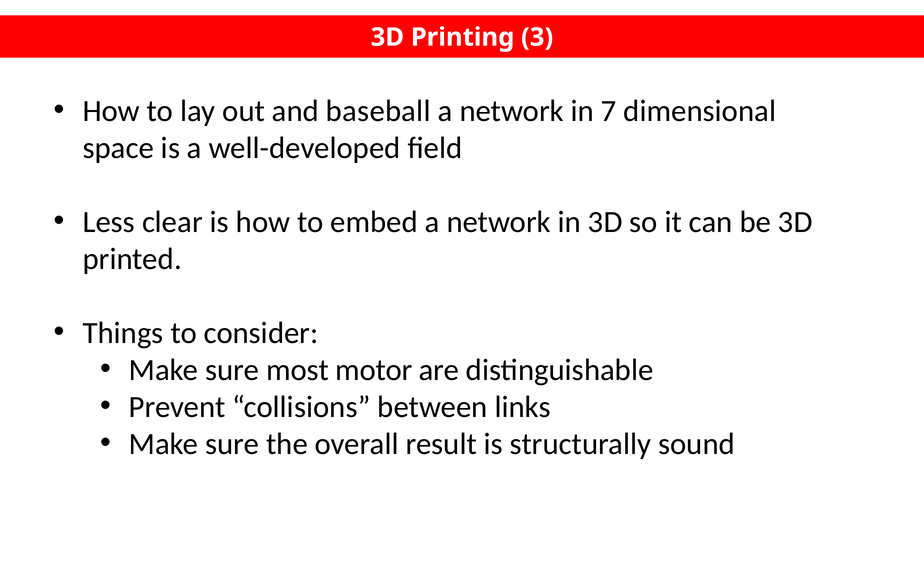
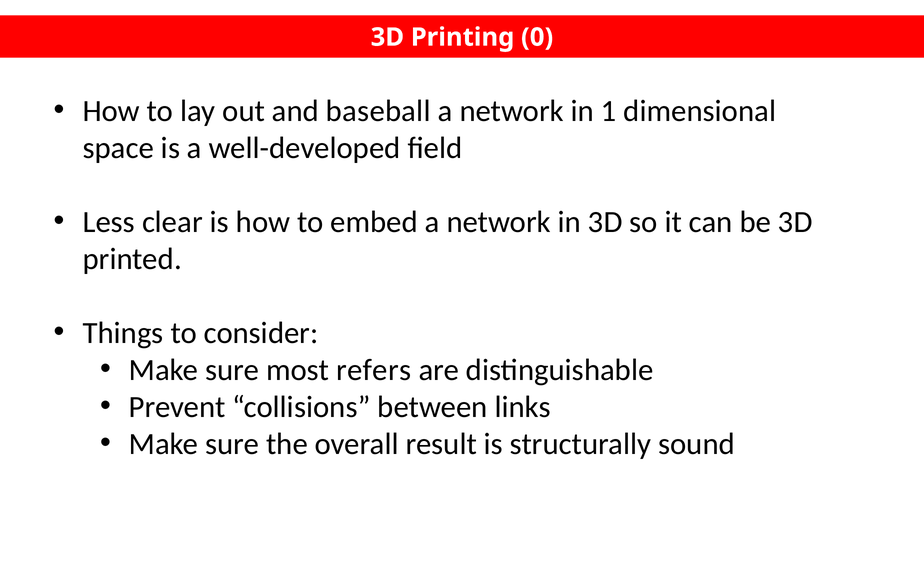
3: 3 -> 0
7: 7 -> 1
motor: motor -> refers
